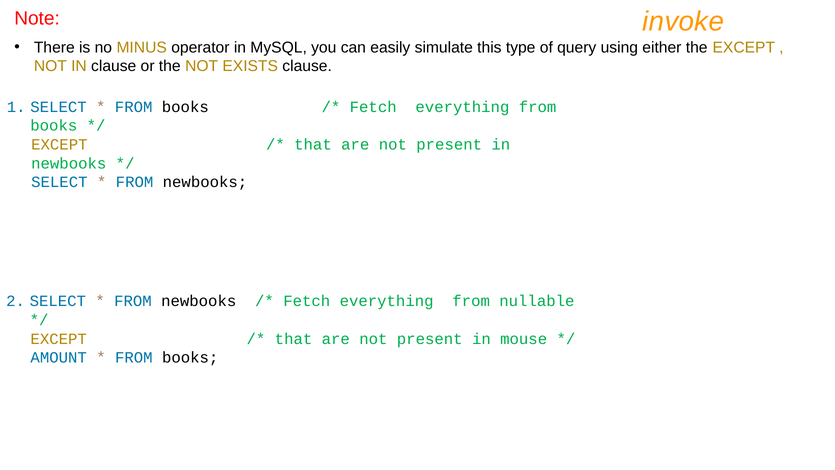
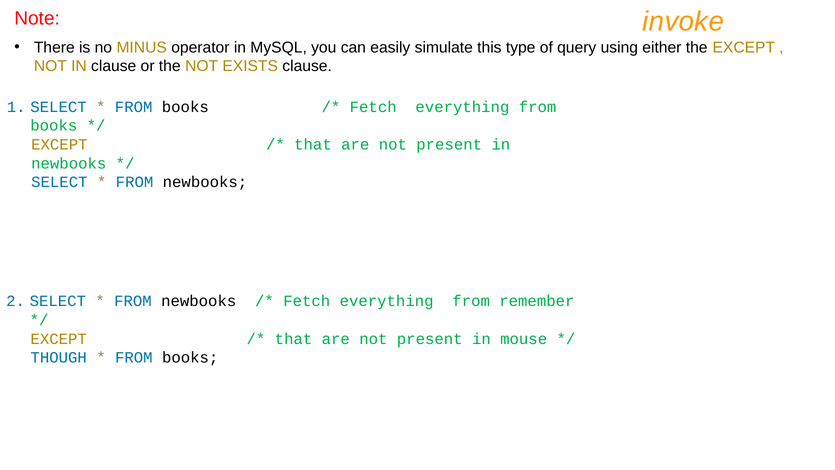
nullable: nullable -> remember
AMOUNT: AMOUNT -> THOUGH
